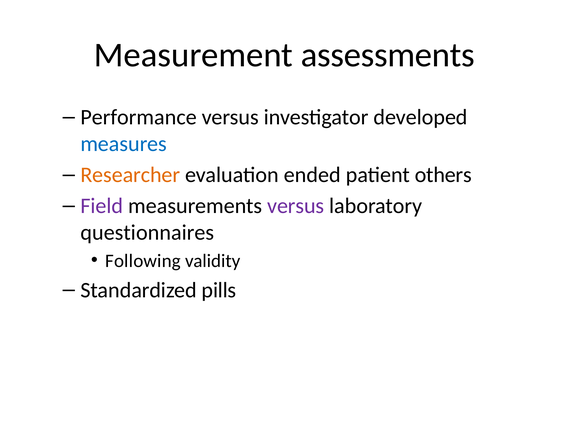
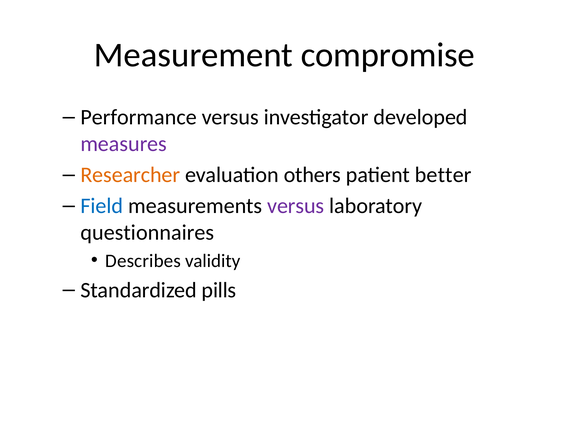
assessments: assessments -> compromise
measures colour: blue -> purple
ended: ended -> others
others: others -> better
Field colour: purple -> blue
Following: Following -> Describes
